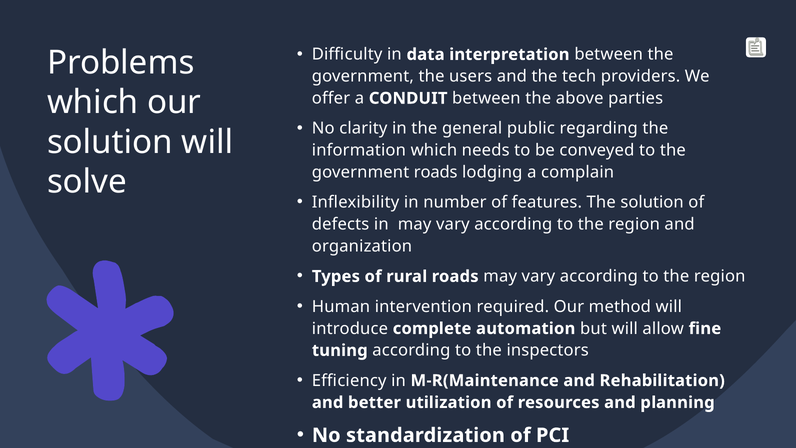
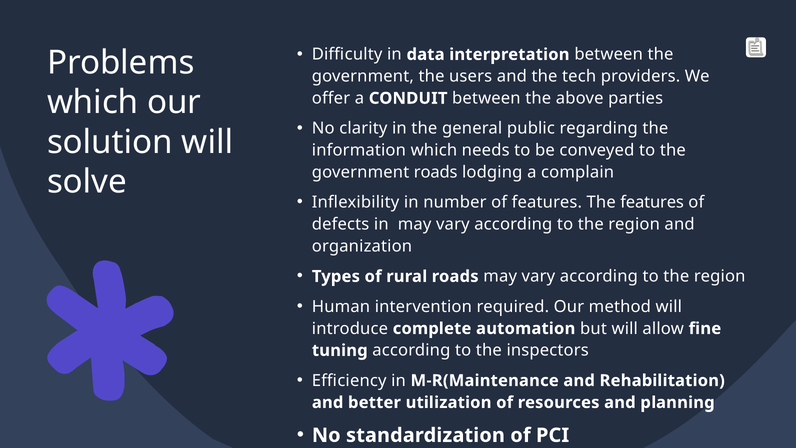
The solution: solution -> features
